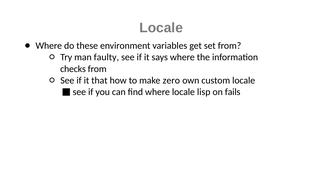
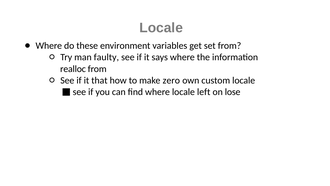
checks: checks -> realloc
lisp: lisp -> left
fails: fails -> lose
